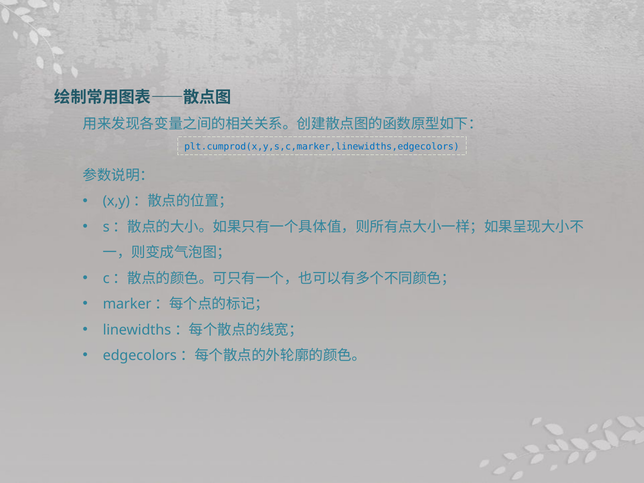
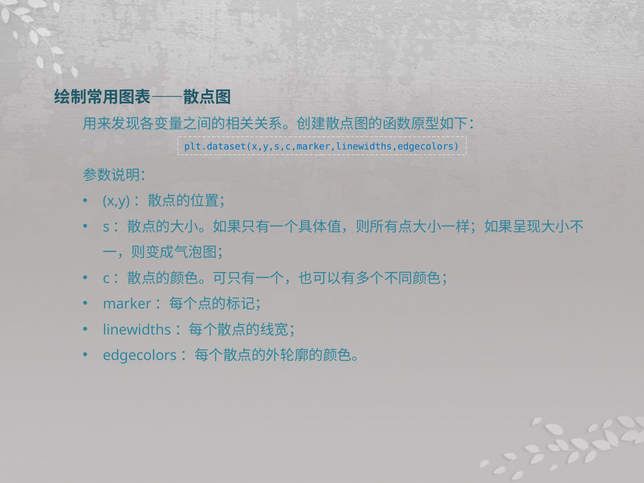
plt.cumprod(x,y,s,c,marker,linewidths,edgecolors: plt.cumprod(x,y,s,c,marker,linewidths,edgecolors -> plt.dataset(x,y,s,c,marker,linewidths,edgecolors
